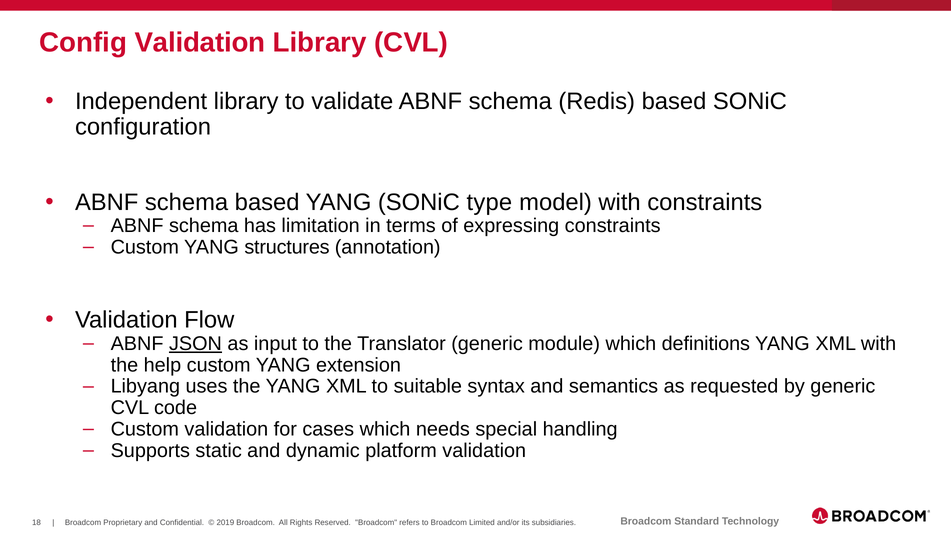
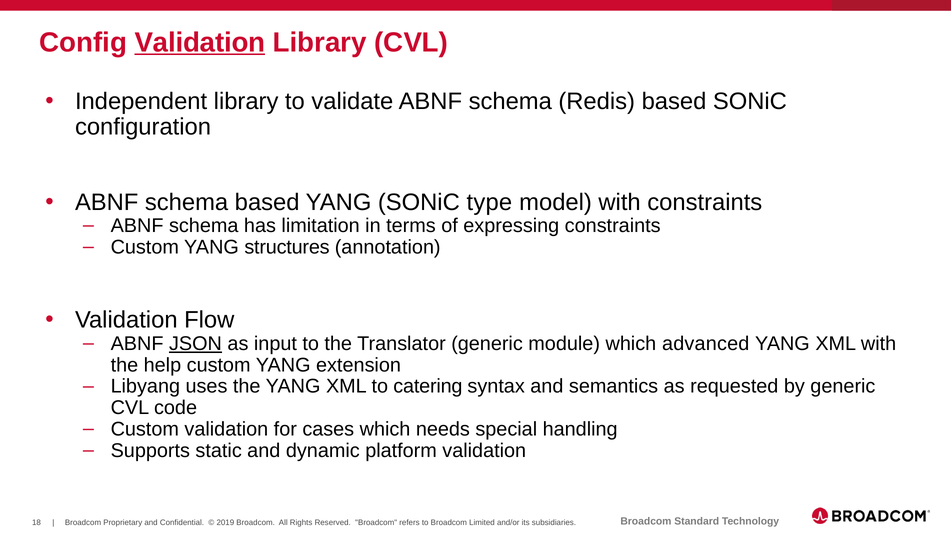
Validation at (200, 42) underline: none -> present
definitions: definitions -> advanced
suitable: suitable -> catering
